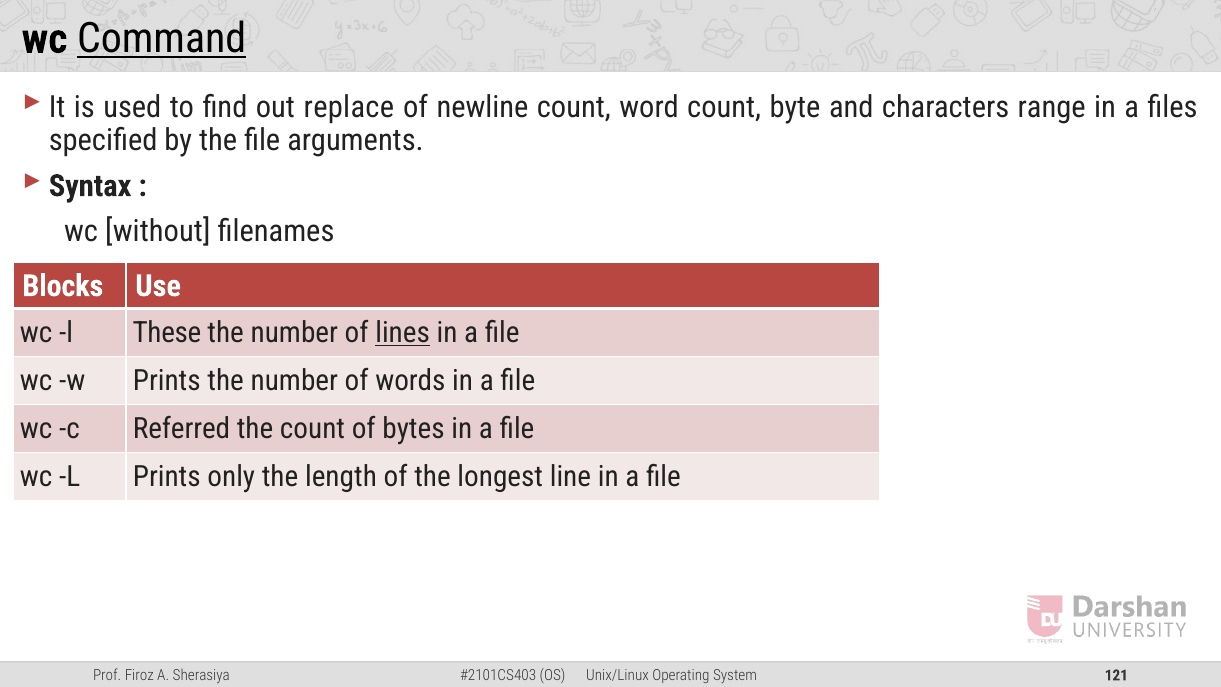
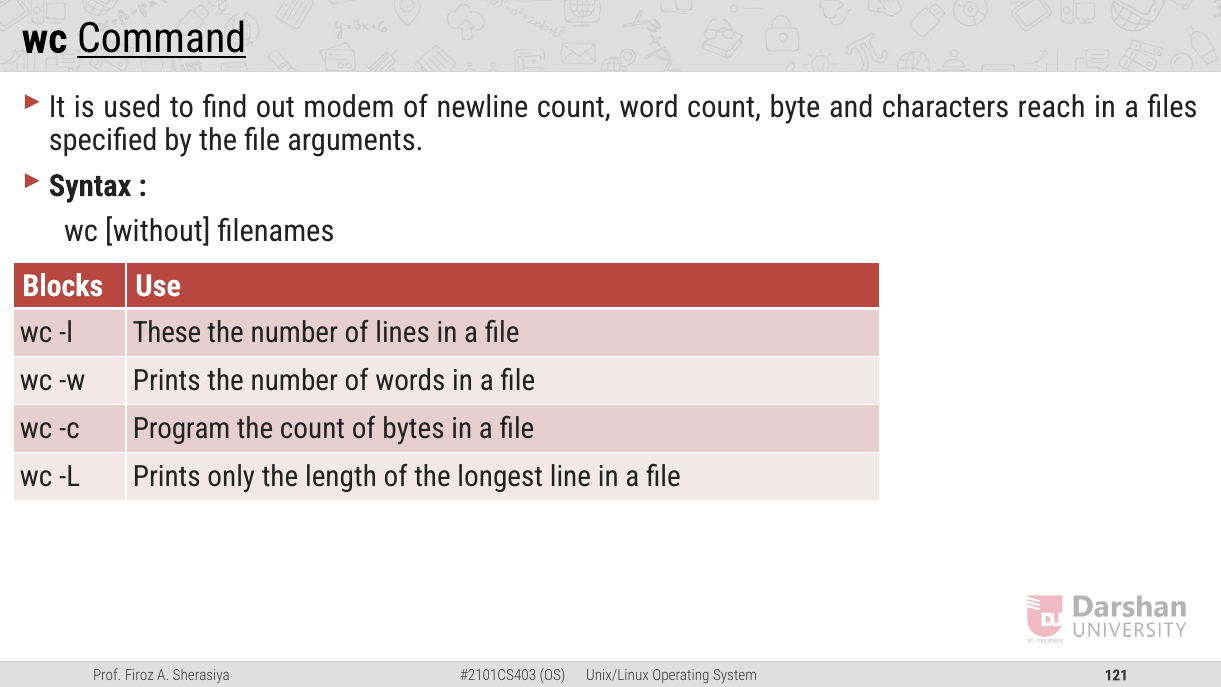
replace: replace -> modem
range: range -> reach
lines underline: present -> none
Referred: Referred -> Program
